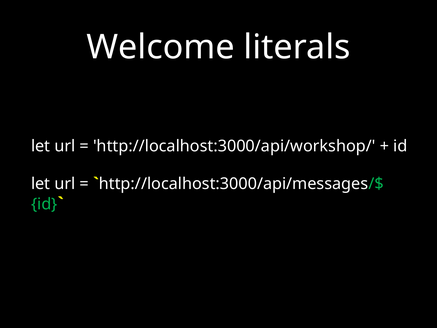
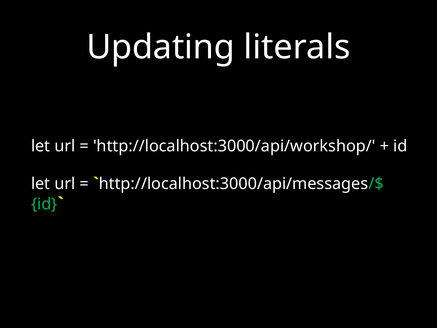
Welcome: Welcome -> Updating
